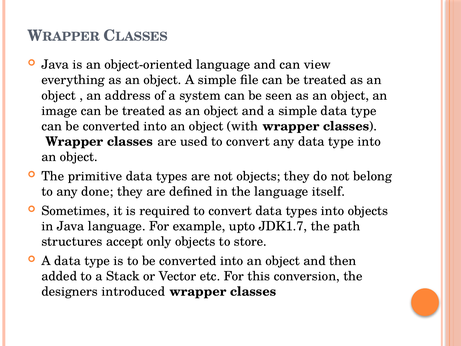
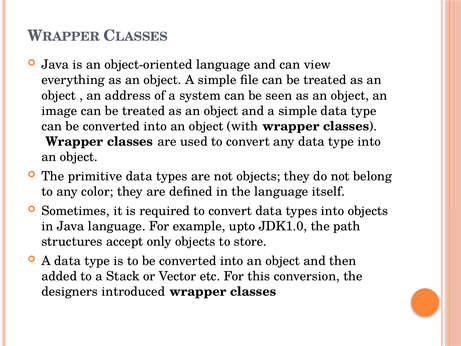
done: done -> color
JDK1.7: JDK1.7 -> JDK1.0
